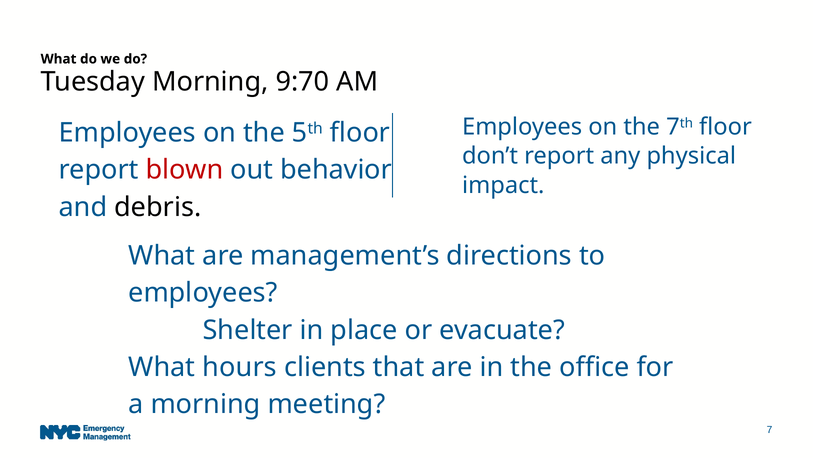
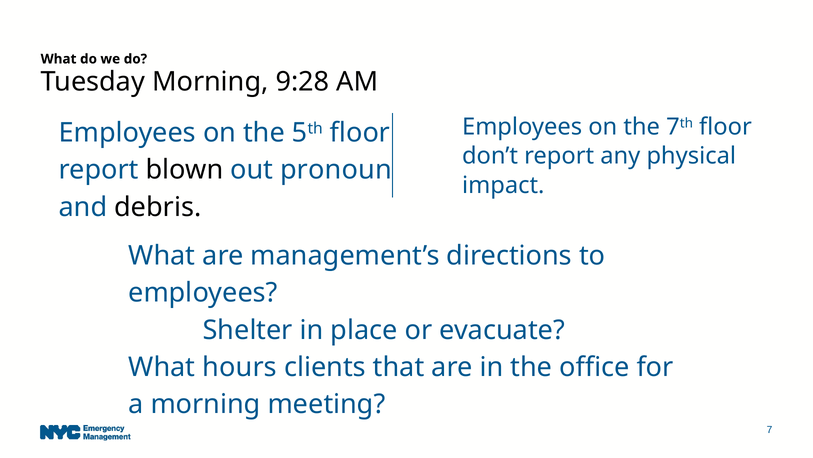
9:70: 9:70 -> 9:28
blown colour: red -> black
behavior: behavior -> pronoun
